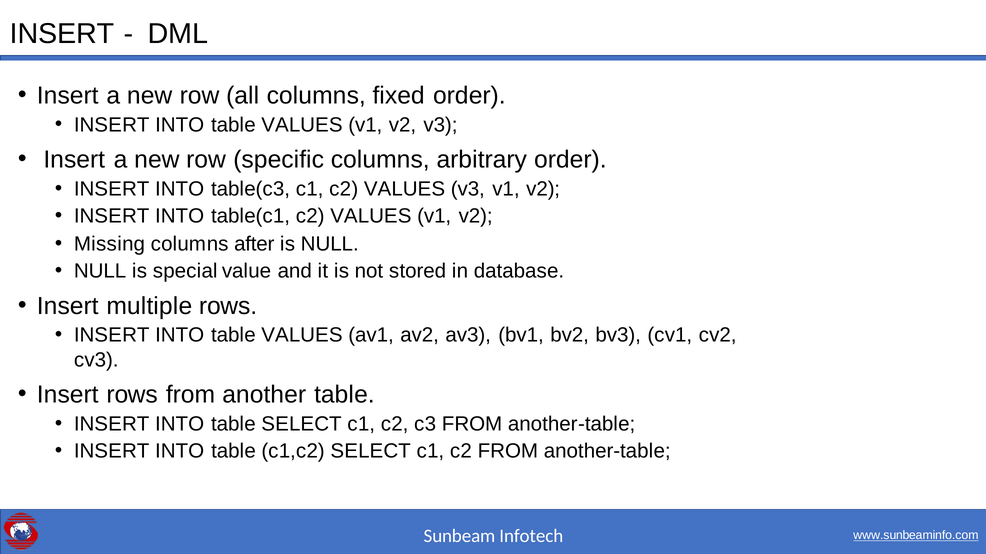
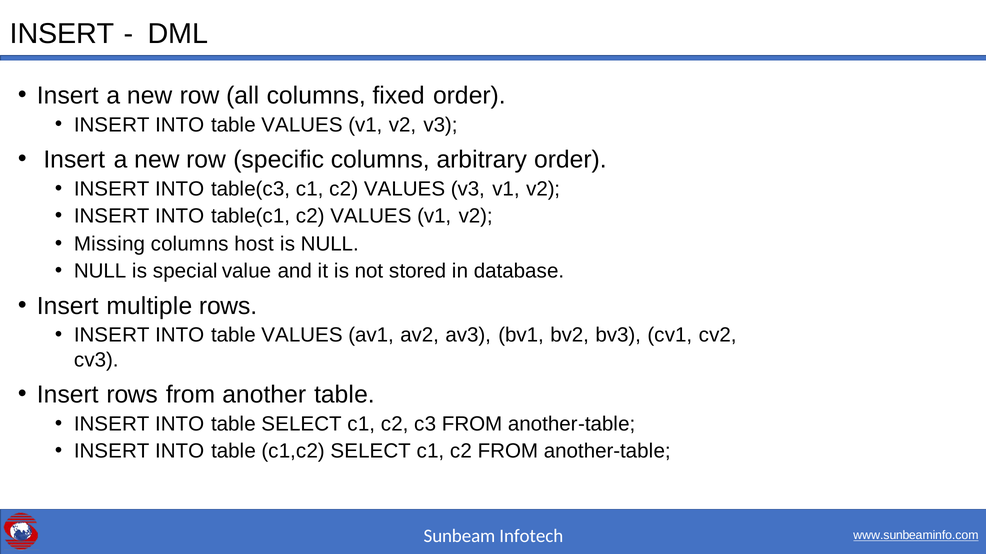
after: after -> host
